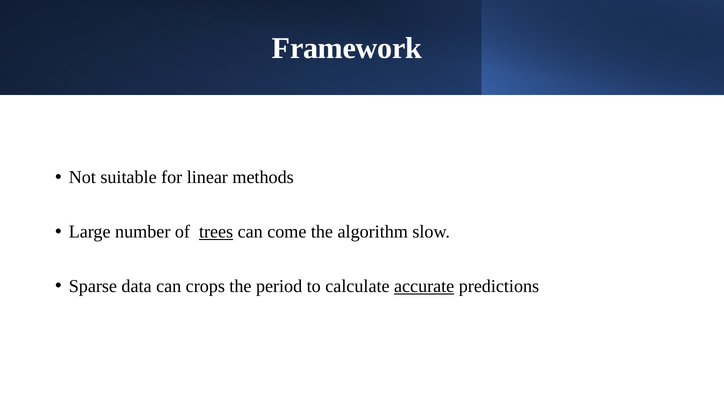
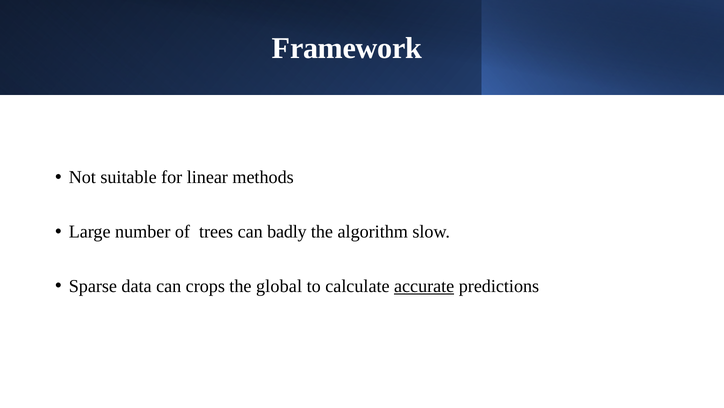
trees underline: present -> none
come: come -> badly
period: period -> global
